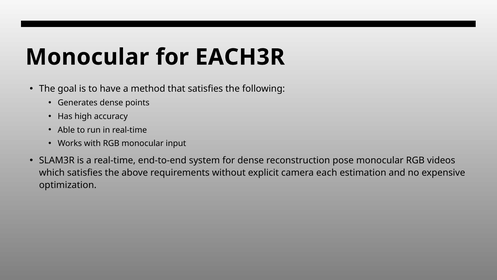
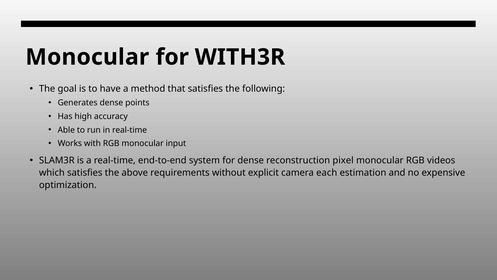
EACH3R: EACH3R -> WITH3R
pose: pose -> pixel
